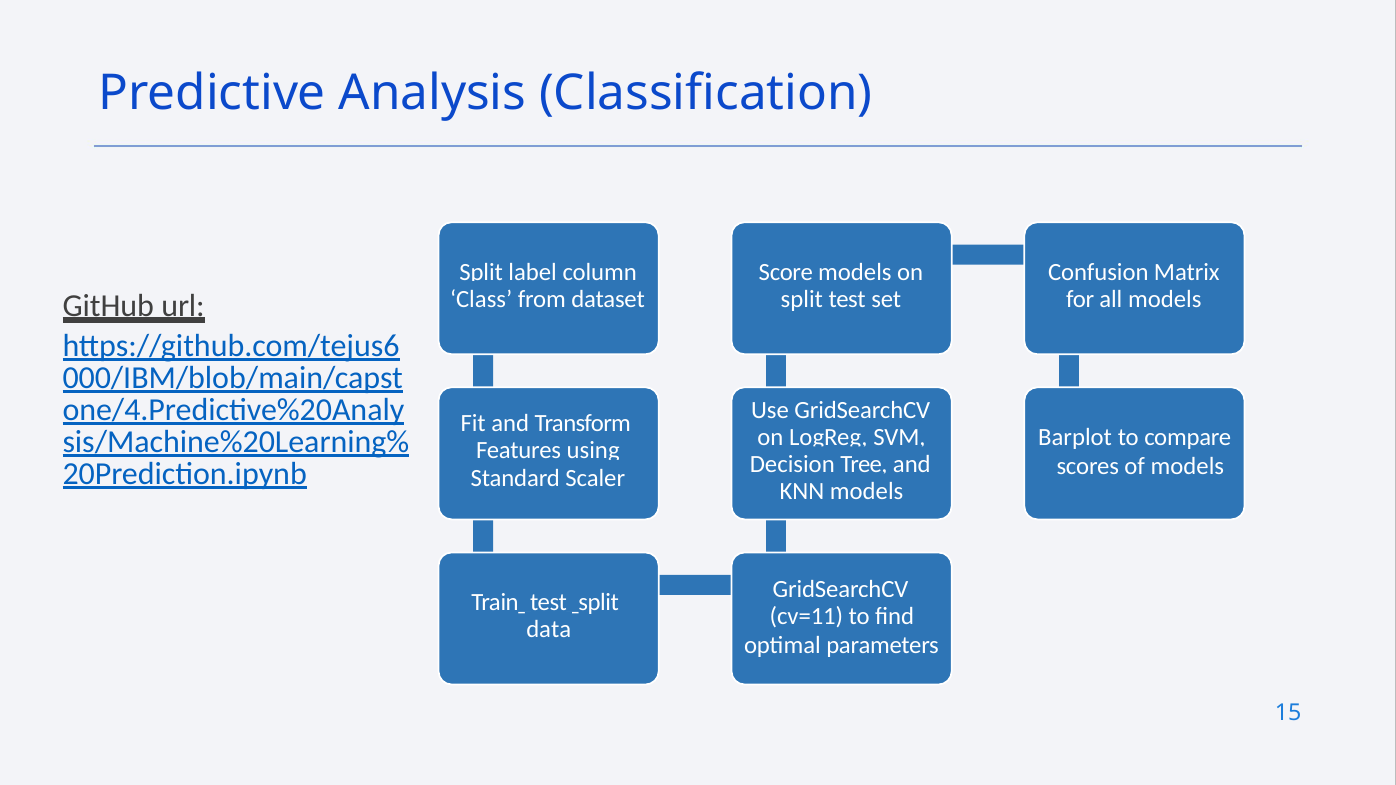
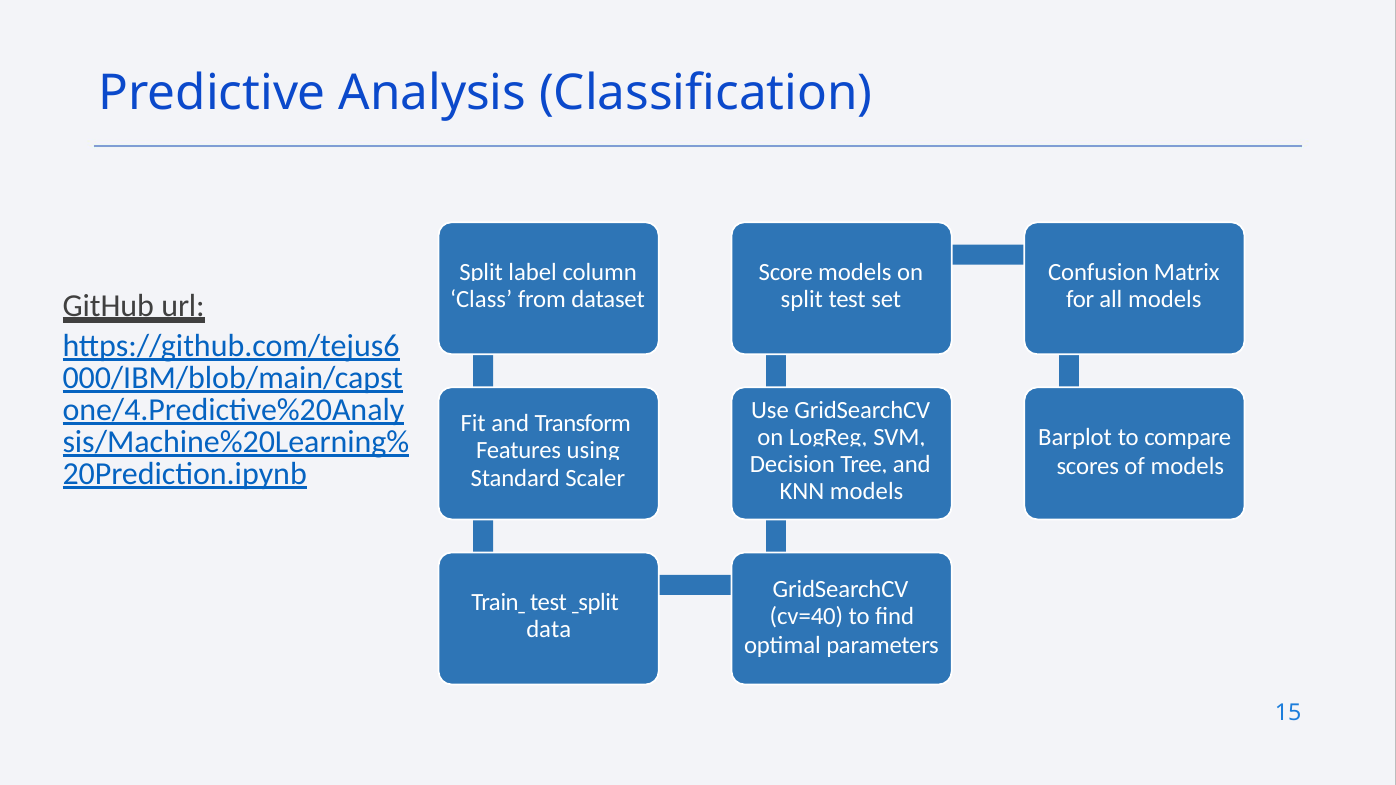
cv=11: cv=11 -> cv=40
